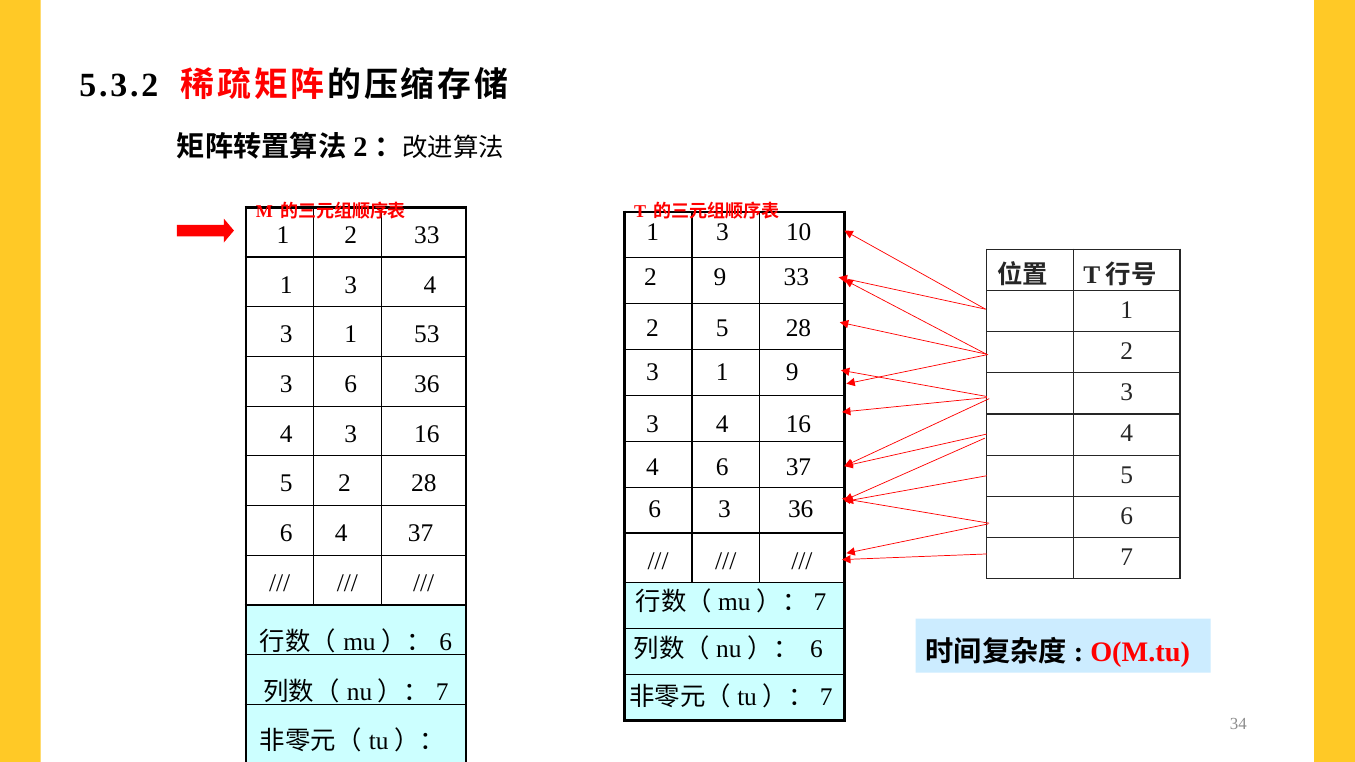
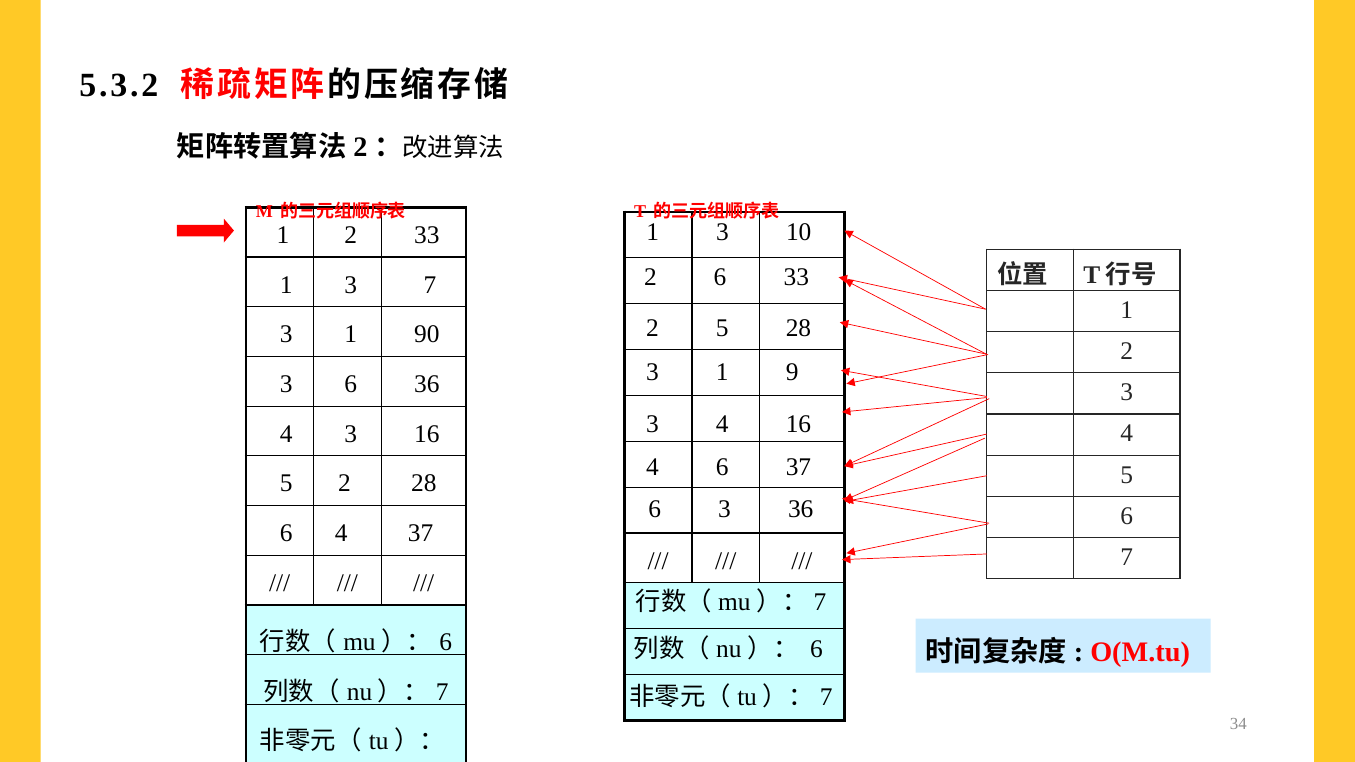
2 9: 9 -> 6
1 3 4: 4 -> 7
53: 53 -> 90
